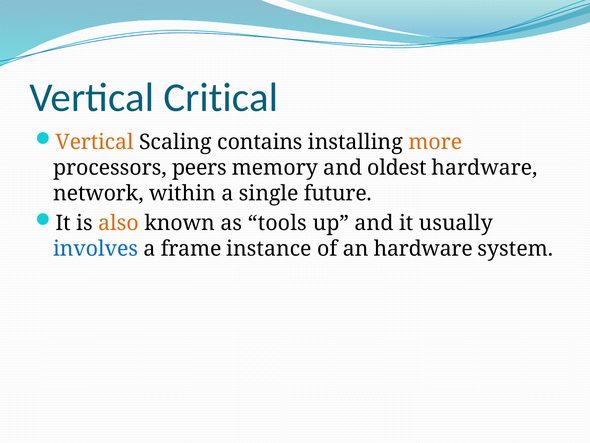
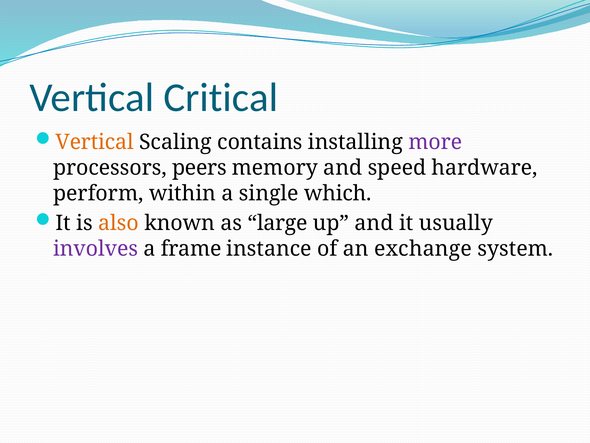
more colour: orange -> purple
oldest: oldest -> speed
network: network -> perform
future: future -> which
tools: tools -> large
involves colour: blue -> purple
an hardware: hardware -> exchange
